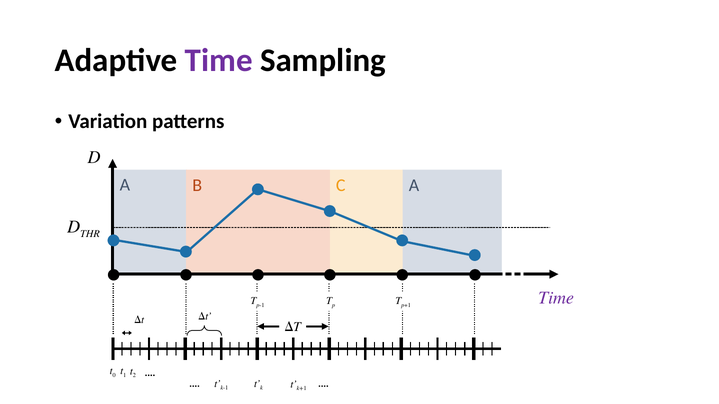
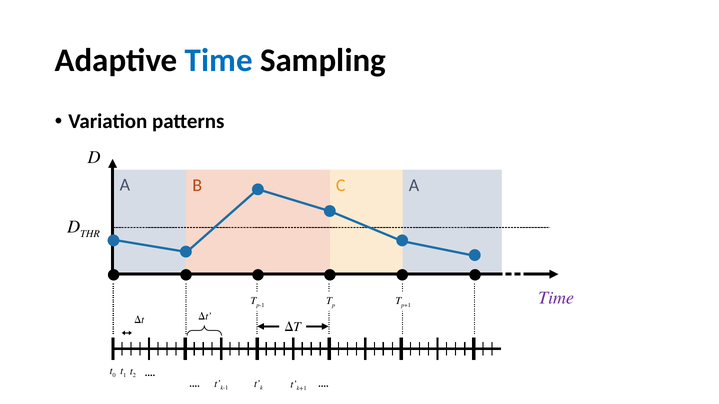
Time at (219, 60) colour: purple -> blue
